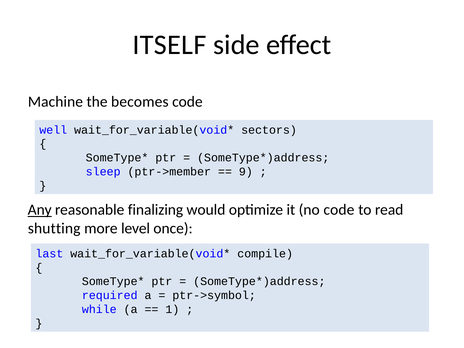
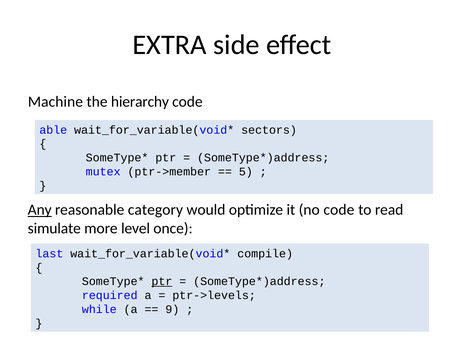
ITSELF: ITSELF -> EXTRA
becomes: becomes -> hierarchy
well: well -> able
sleep: sleep -> mutex
9: 9 -> 5
finalizing: finalizing -> category
shutting: shutting -> simulate
ptr at (162, 281) underline: none -> present
ptr->symbol: ptr->symbol -> ptr->levels
1: 1 -> 9
